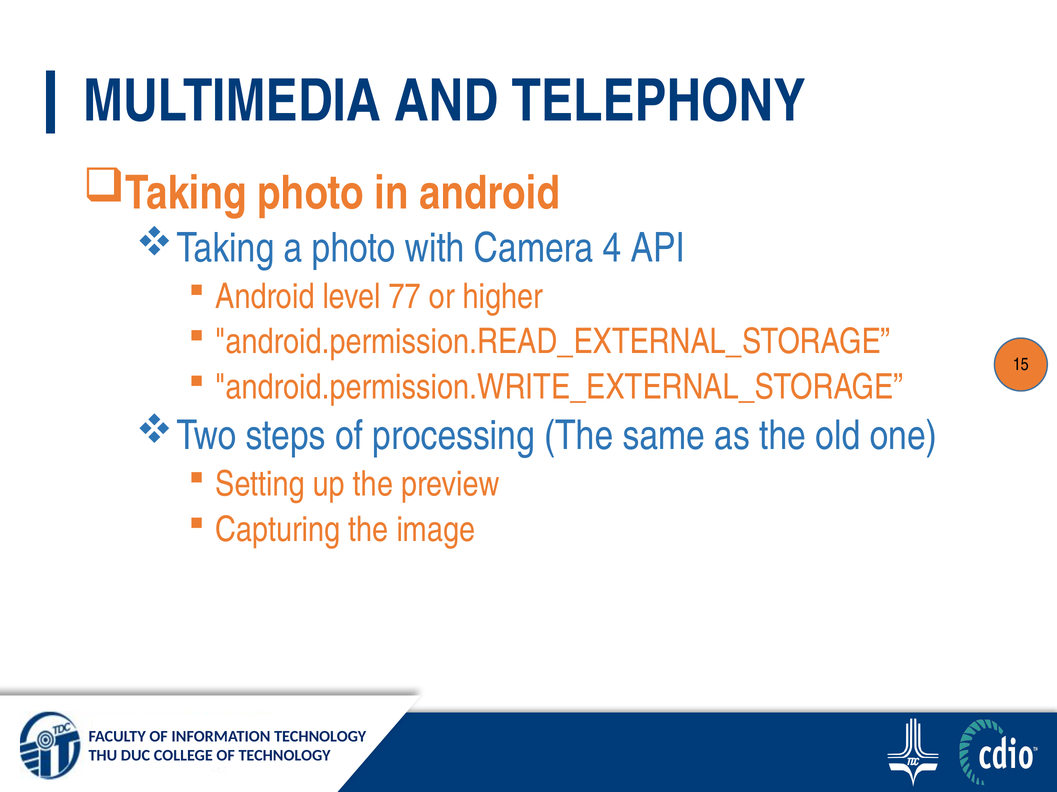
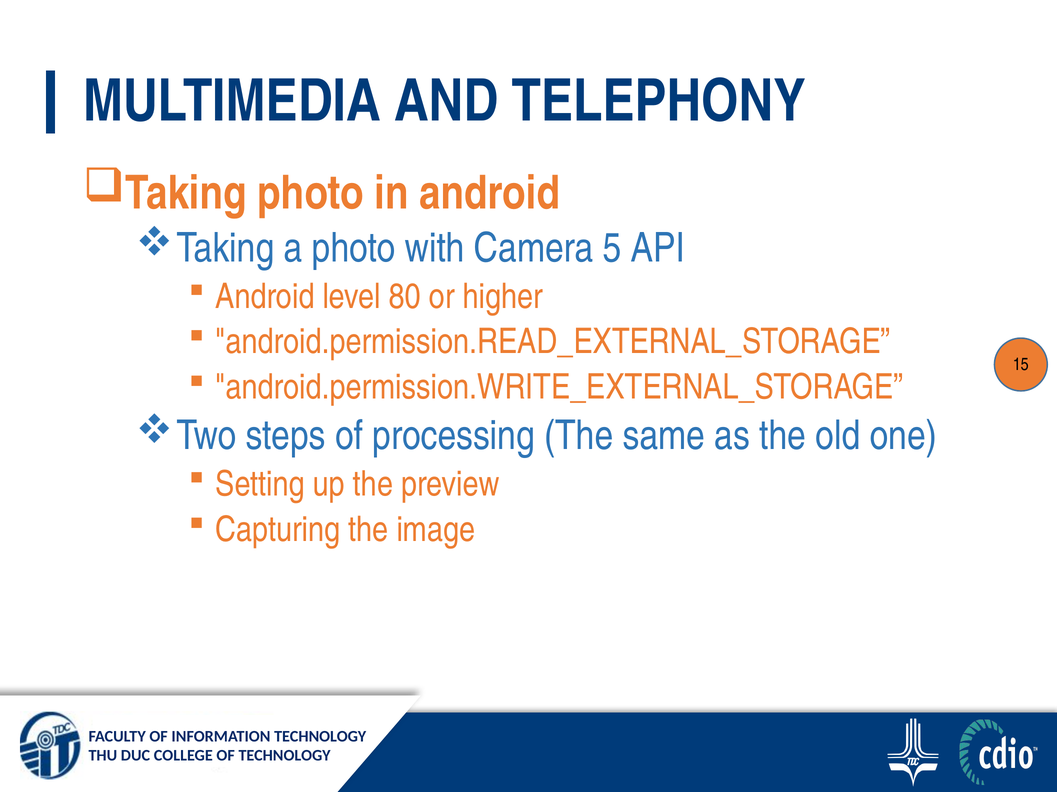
4: 4 -> 5
77: 77 -> 80
